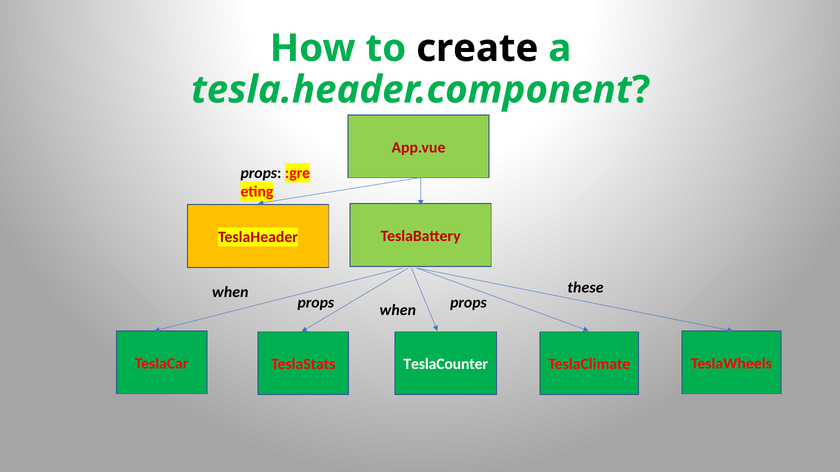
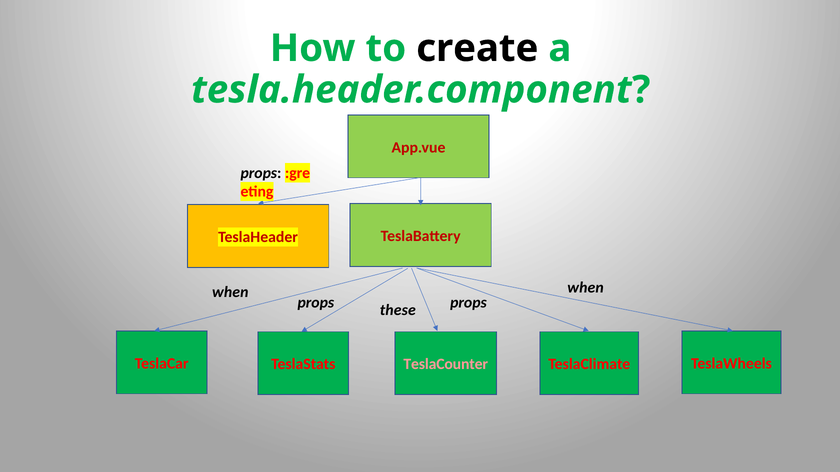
these at (586, 288): these -> when
props when: when -> these
TeslaCounter colour: white -> pink
